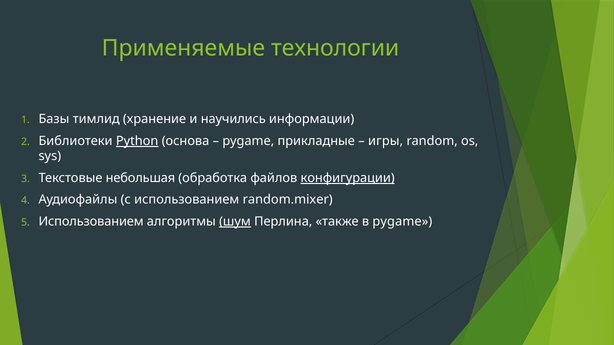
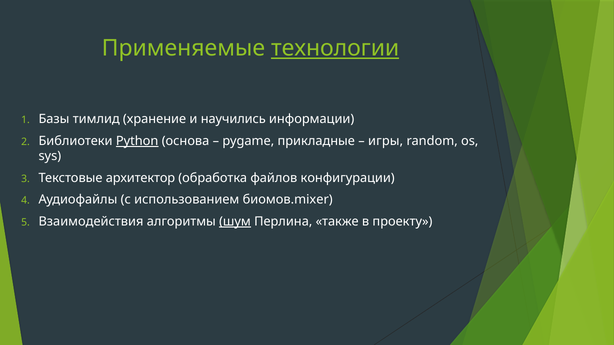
технологии underline: none -> present
небольшая: небольшая -> архитектор
конфигурации underline: present -> none
random.mixer: random.mixer -> биомов.mixer
Использованием at (91, 222): Использованием -> Взаимодействия
в pygame: pygame -> проекту
